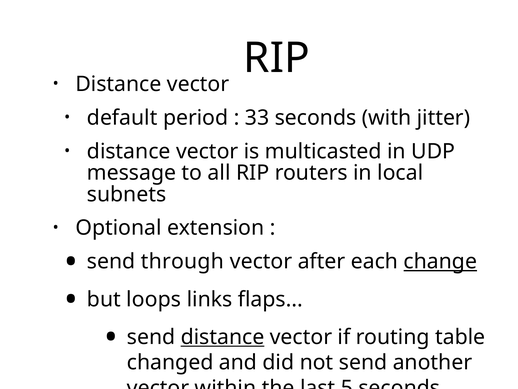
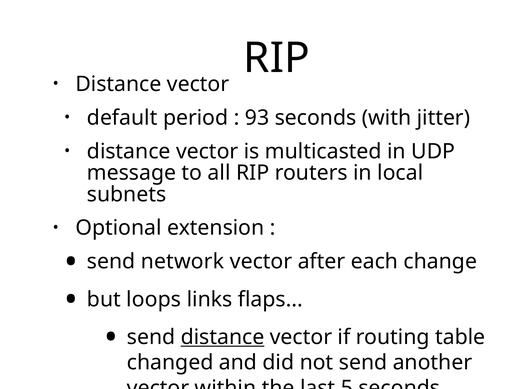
33: 33 -> 93
through: through -> network
change underline: present -> none
